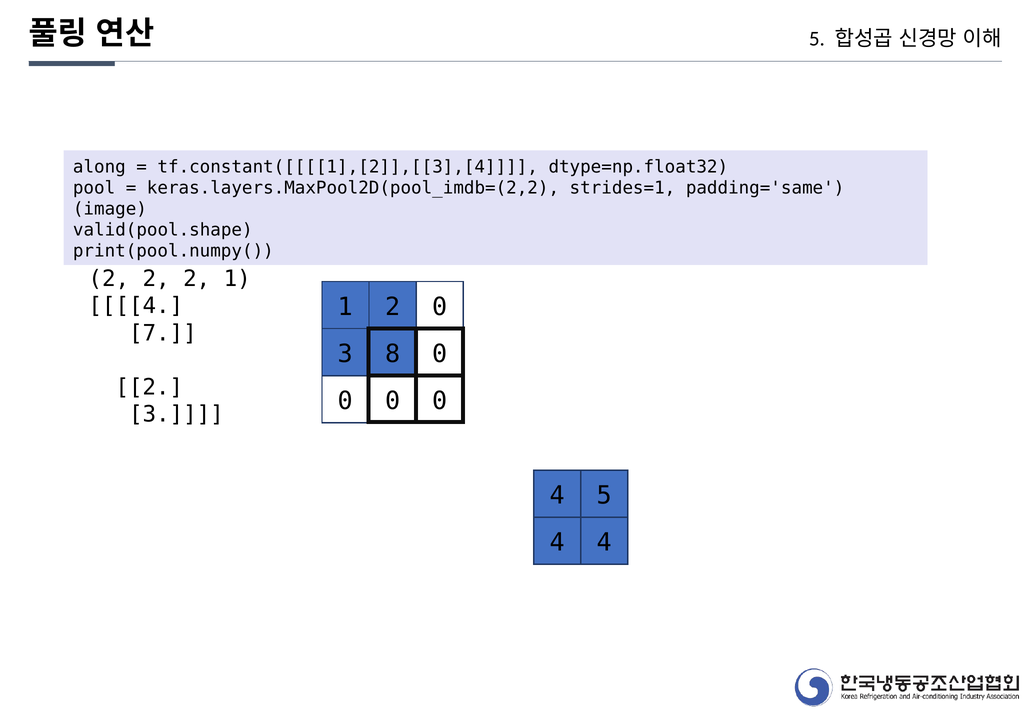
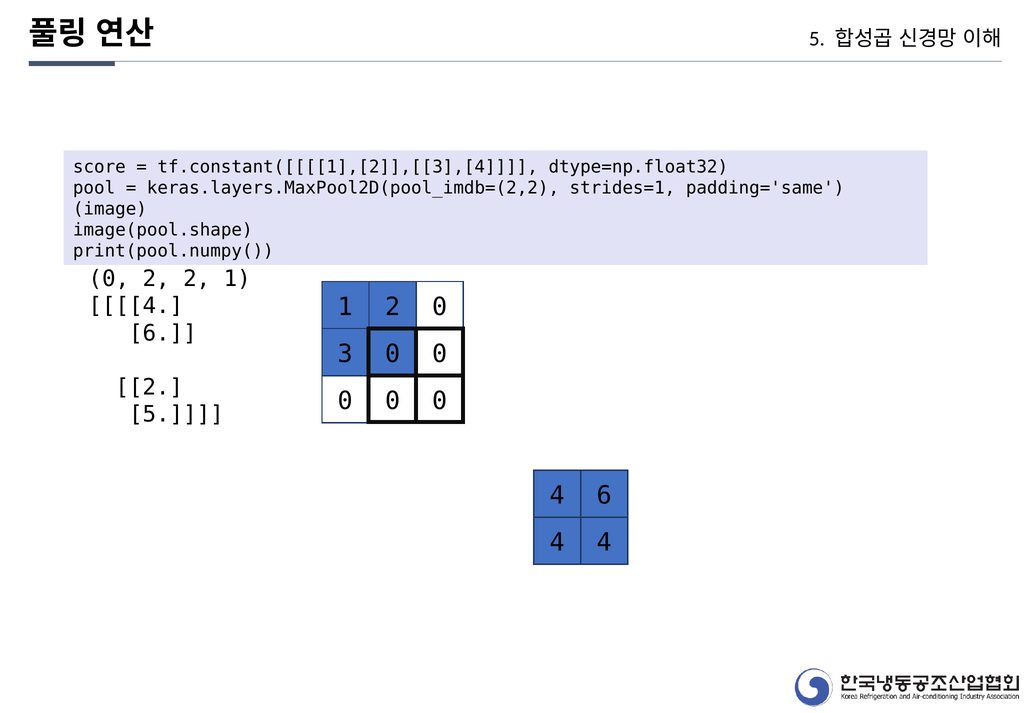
along: along -> score
valid(pool.shape: valid(pool.shape -> image(pool.shape
2 at (109, 279): 2 -> 0
7 at (163, 333): 7 -> 6
3 8: 8 -> 0
3 at (176, 414): 3 -> 5
5 at (604, 495): 5 -> 6
